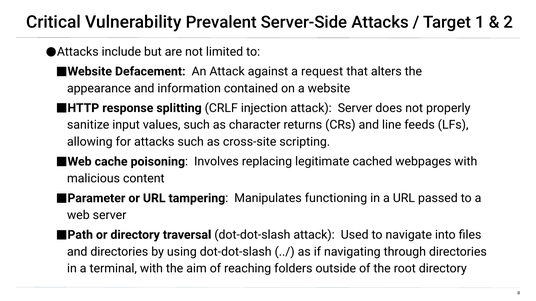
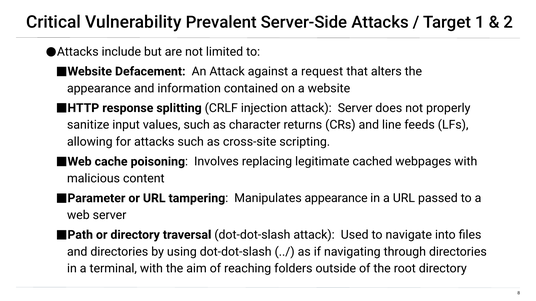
Manipulates functioning: functioning -> appearance
